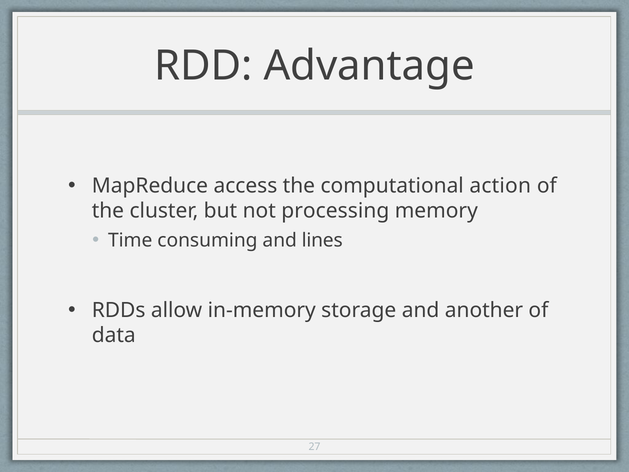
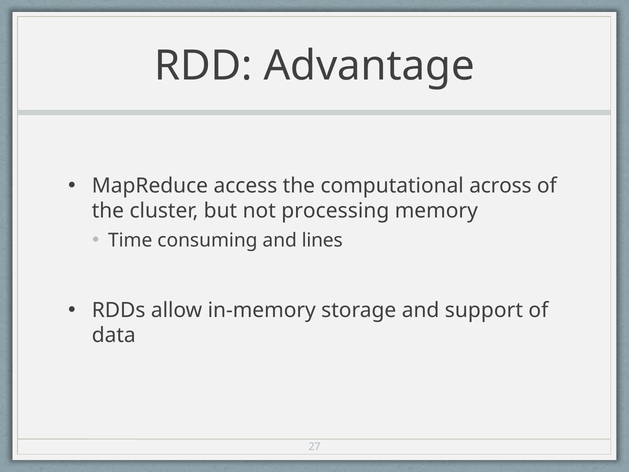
action: action -> across
another: another -> support
